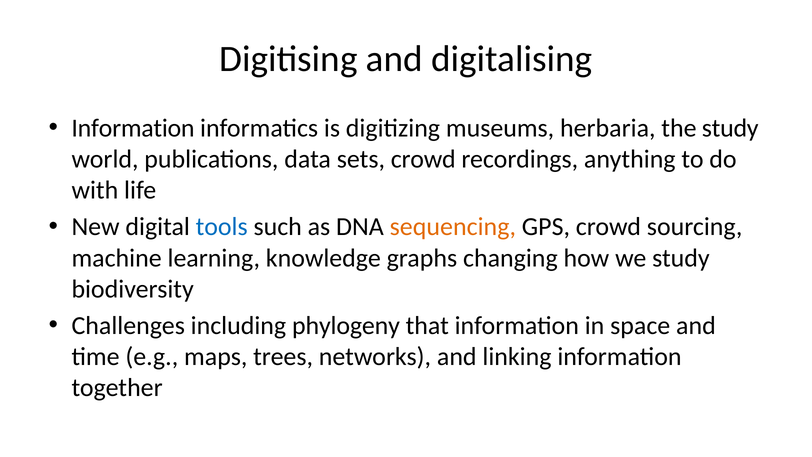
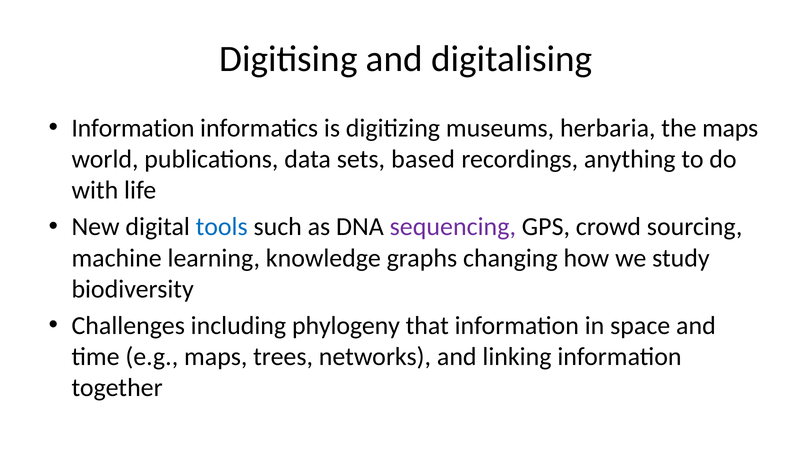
the study: study -> maps
sets crowd: crowd -> based
sequencing colour: orange -> purple
